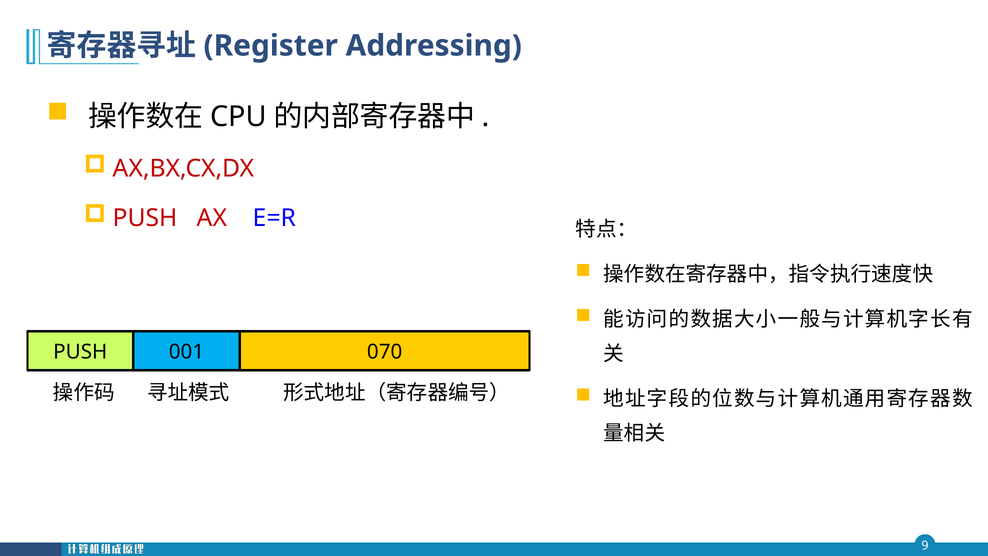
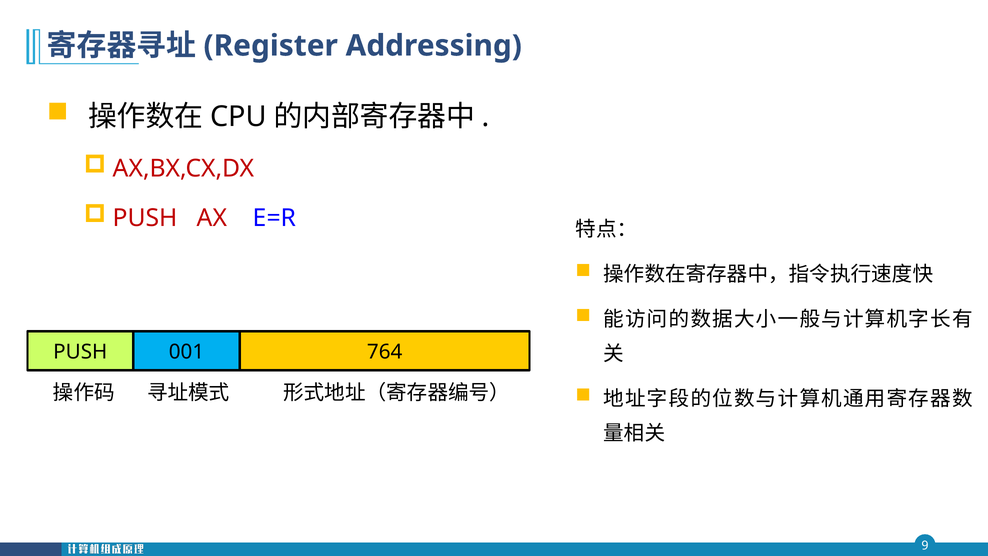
070: 070 -> 764
